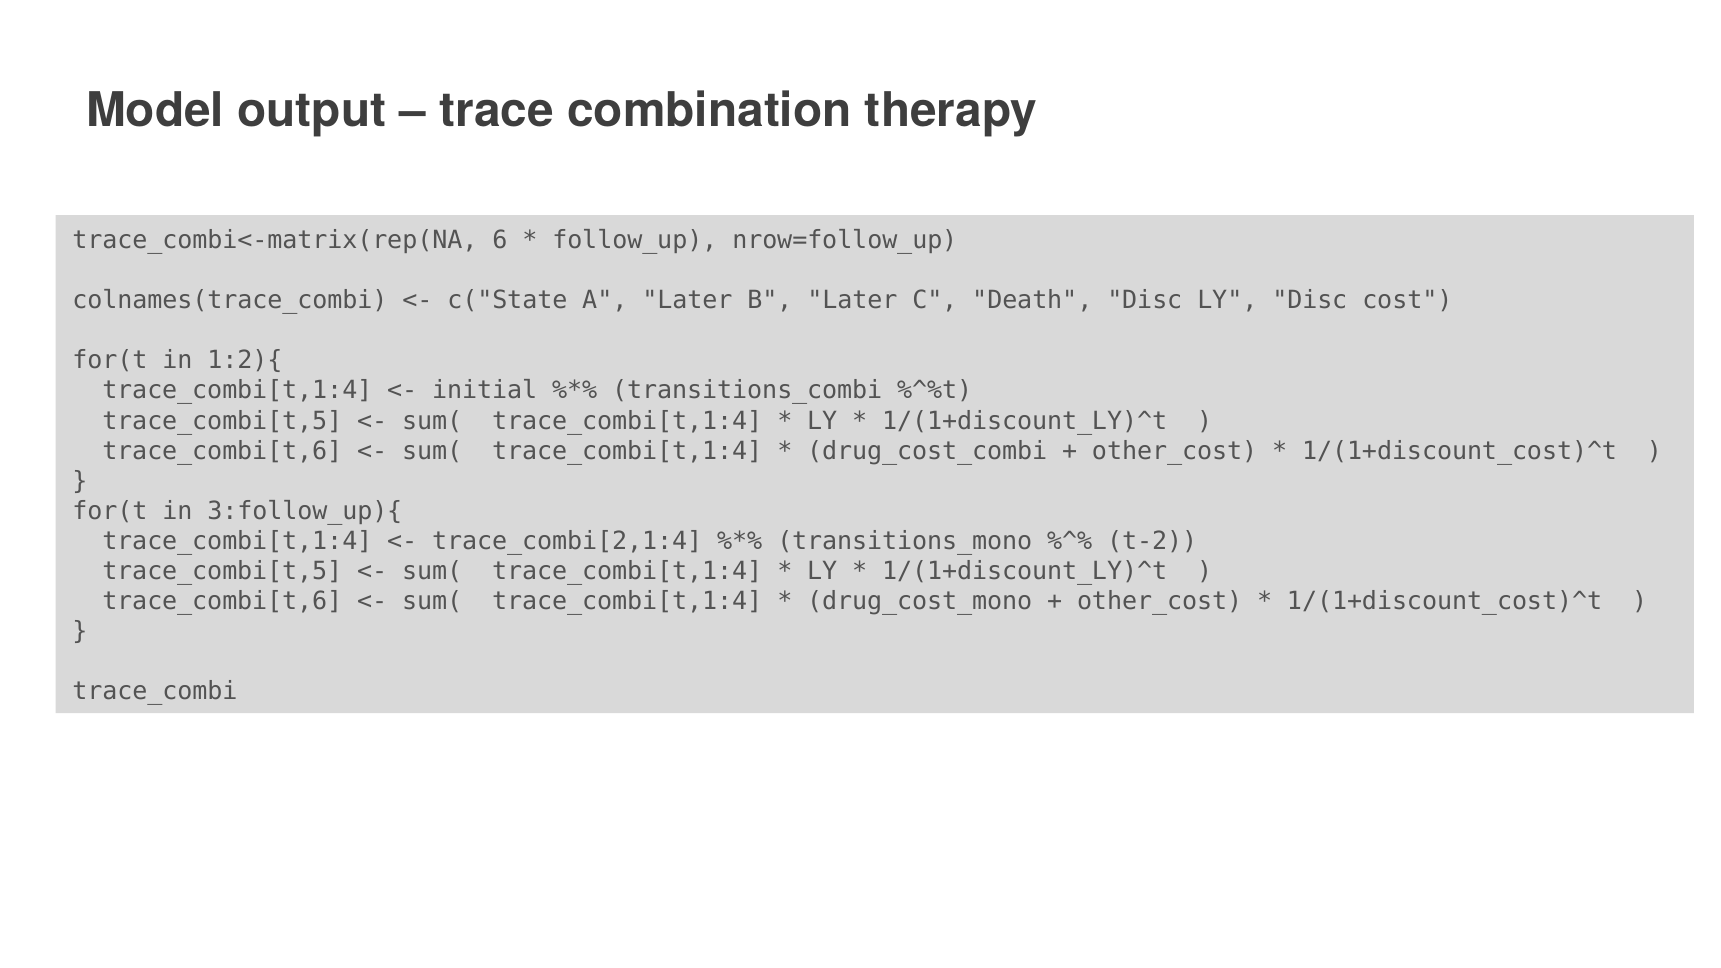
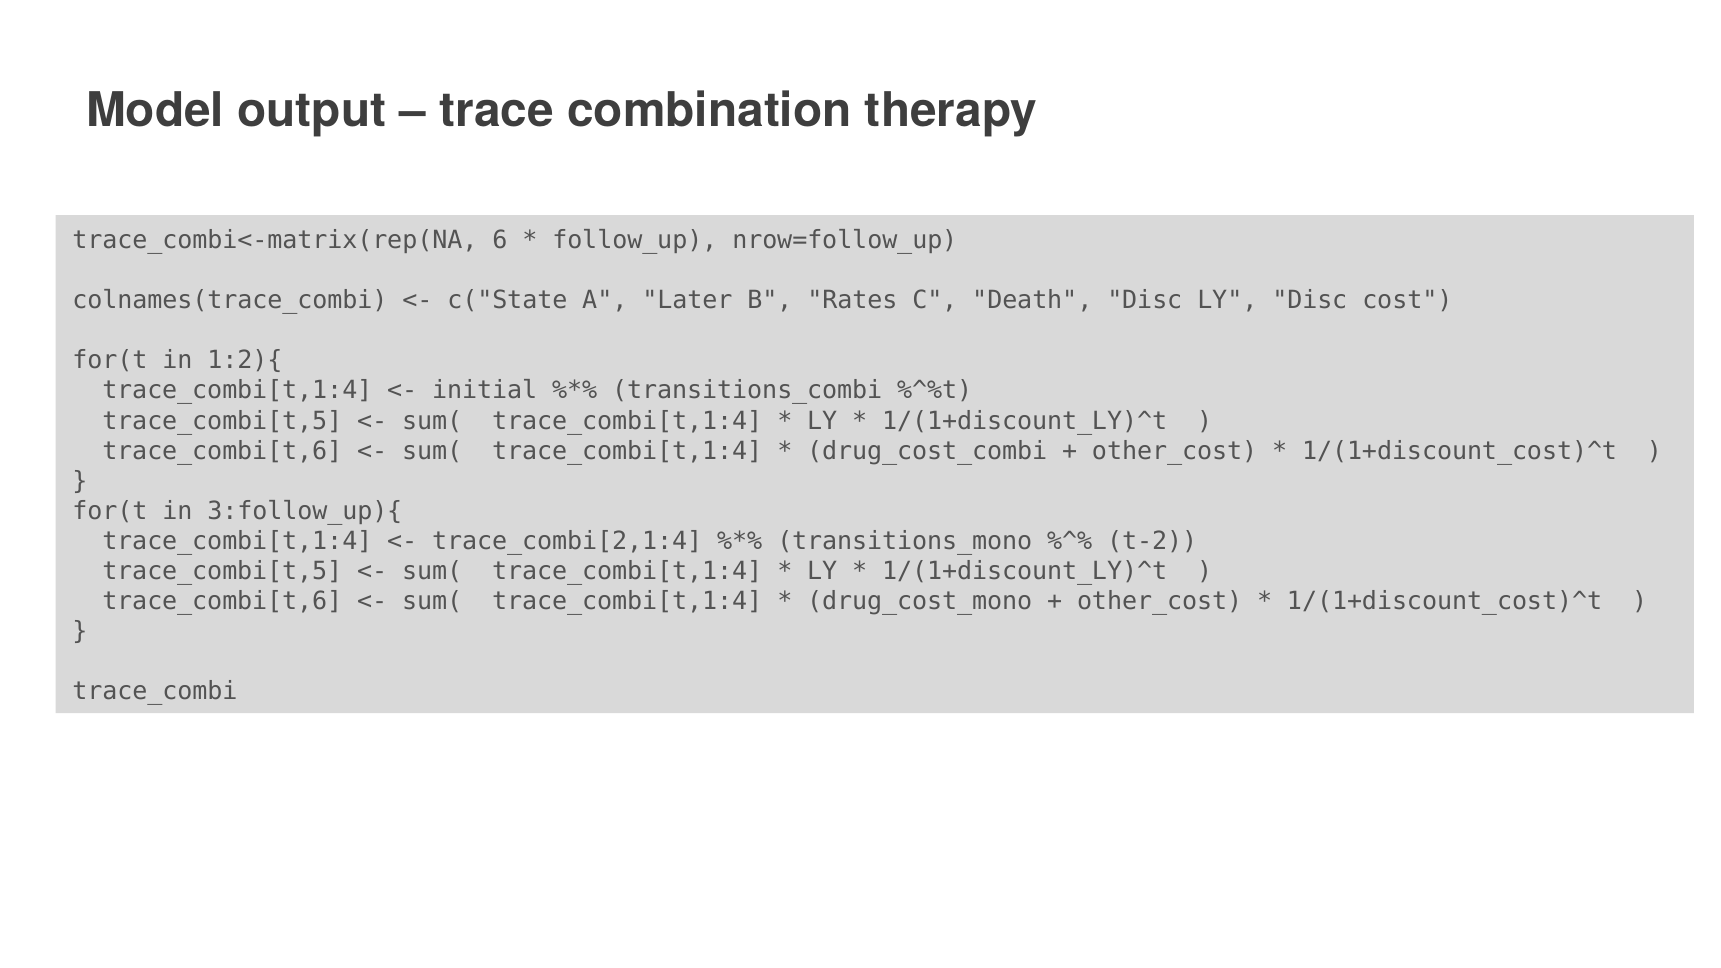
B Later: Later -> Rates
